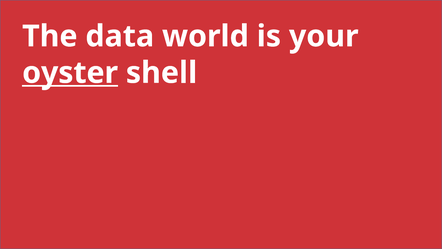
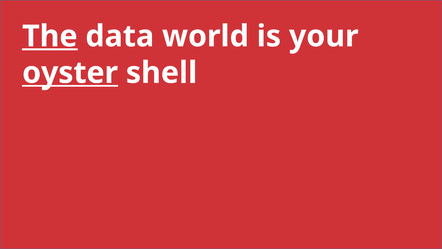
The underline: none -> present
